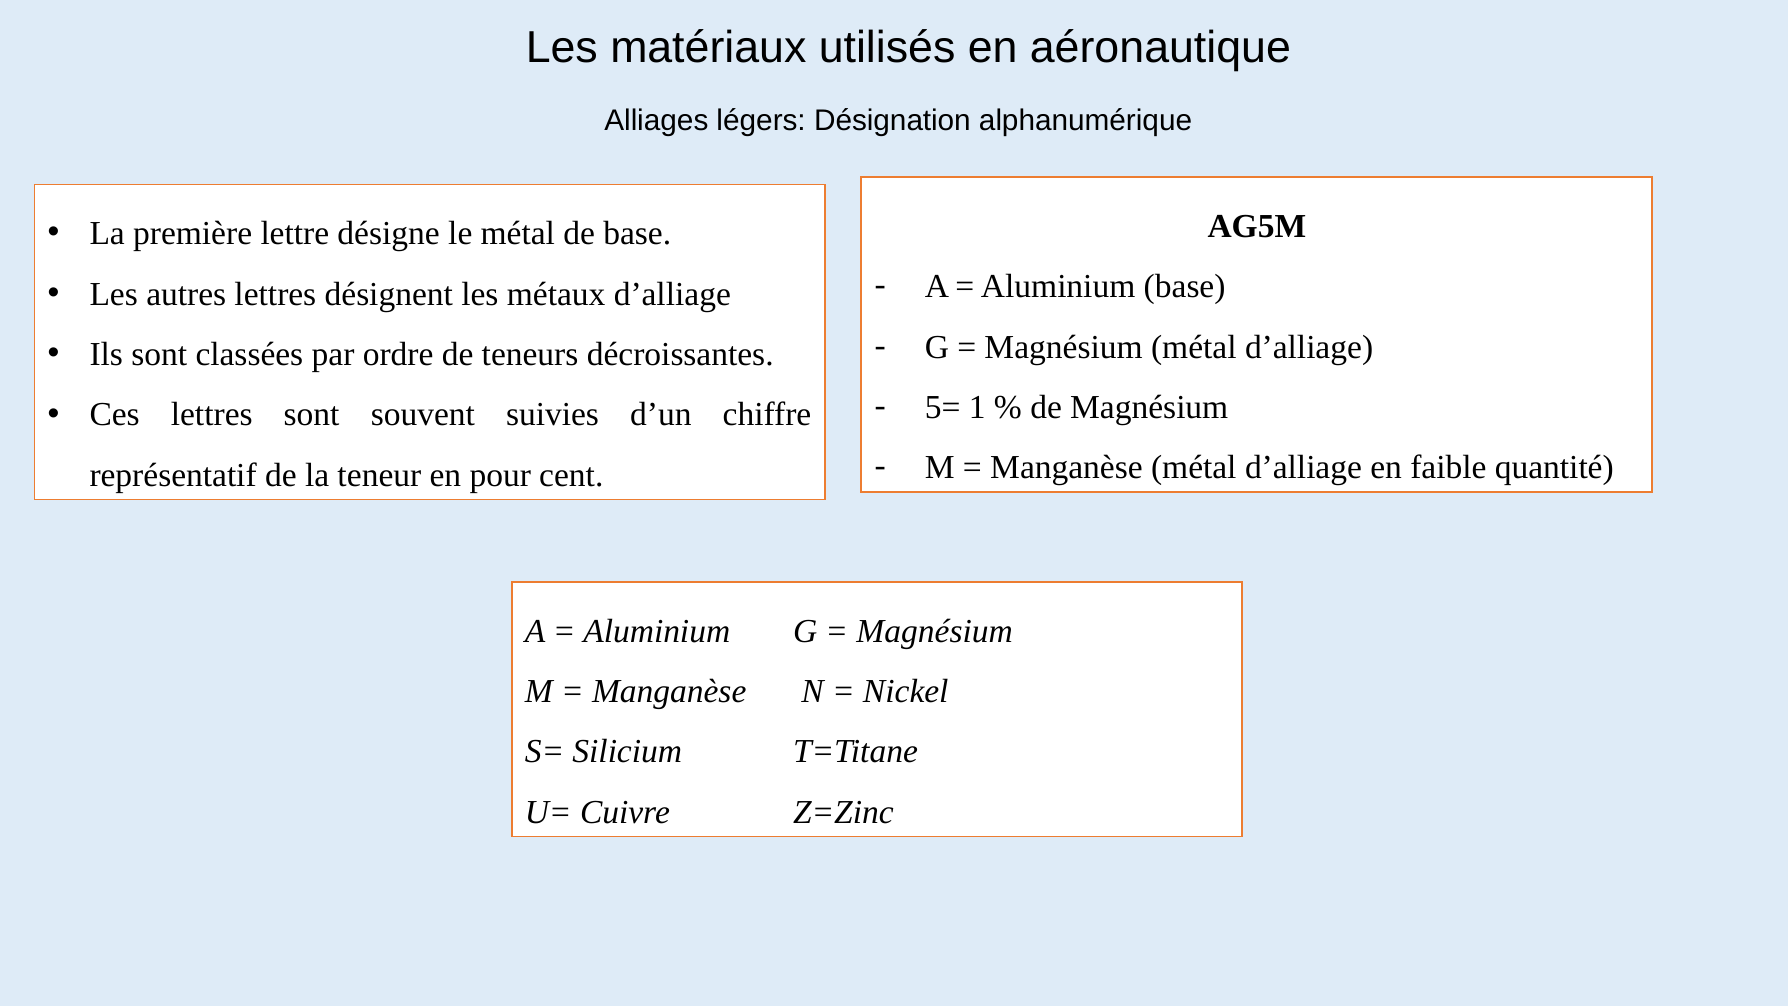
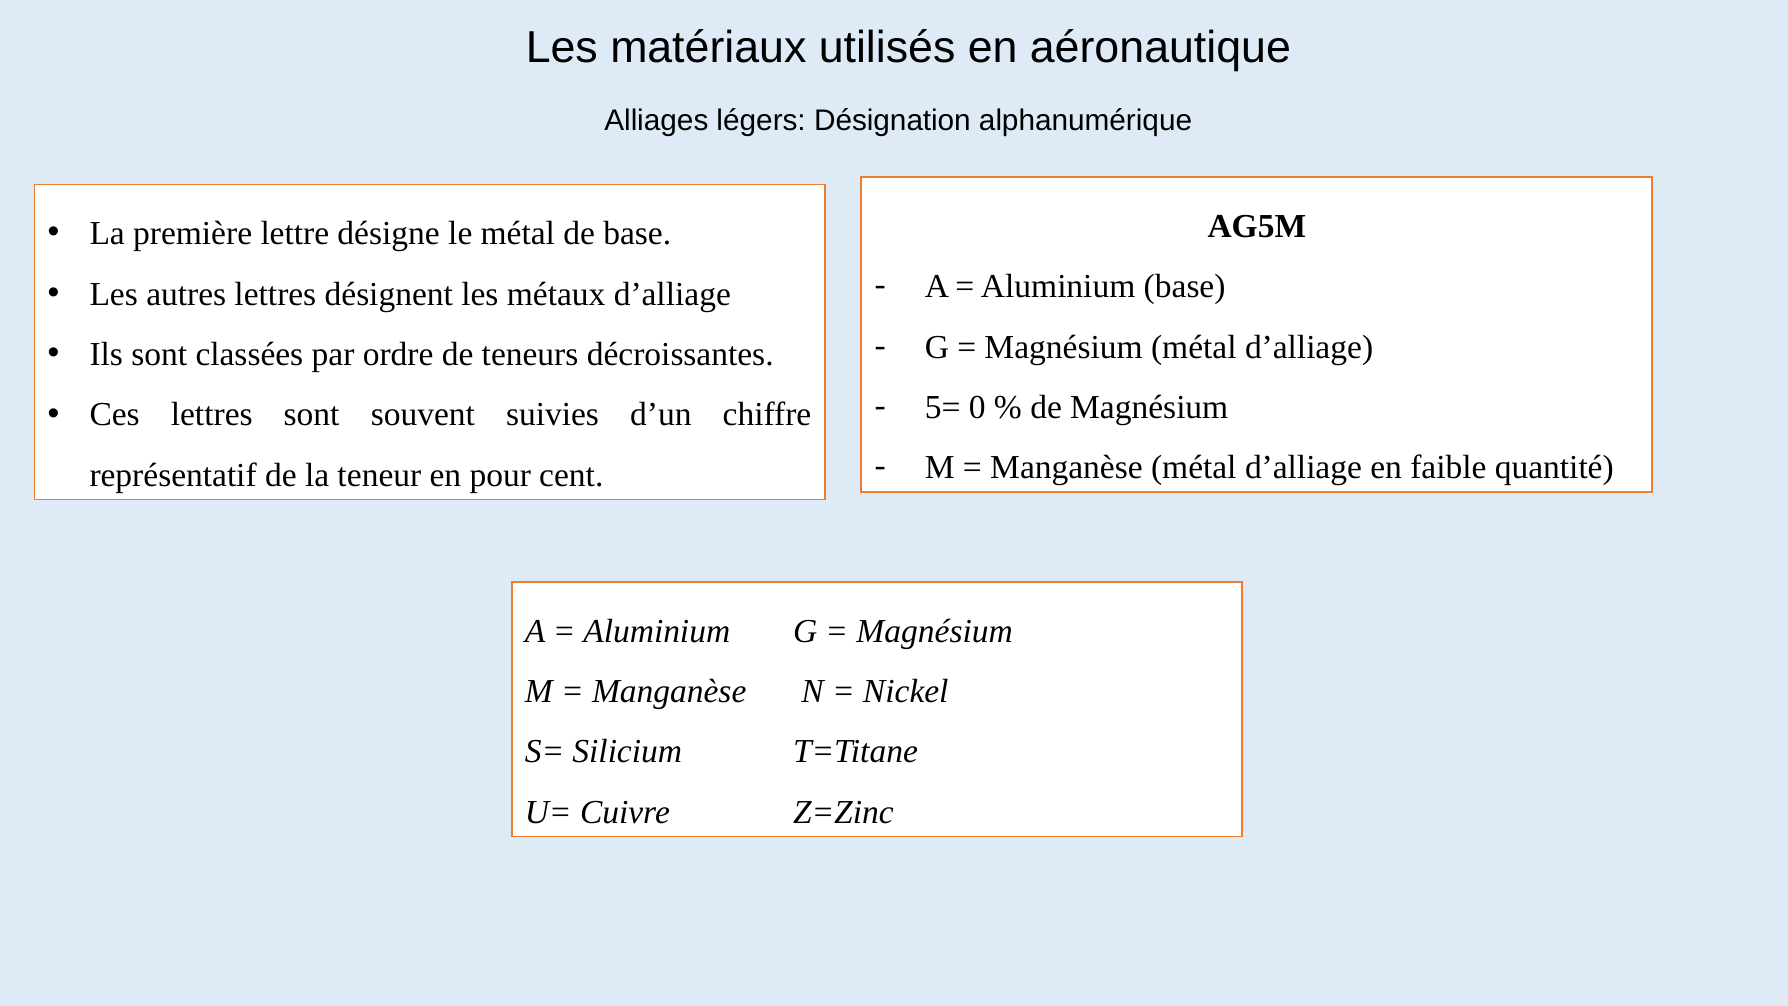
1: 1 -> 0
